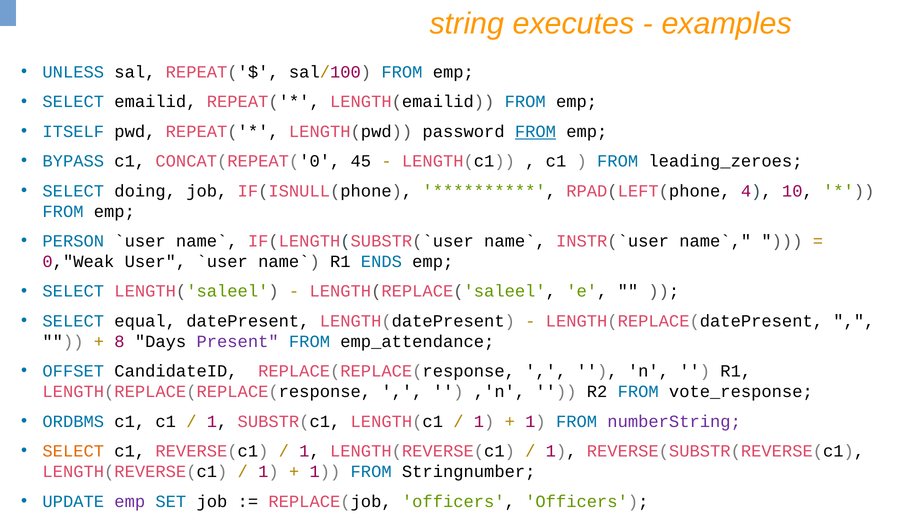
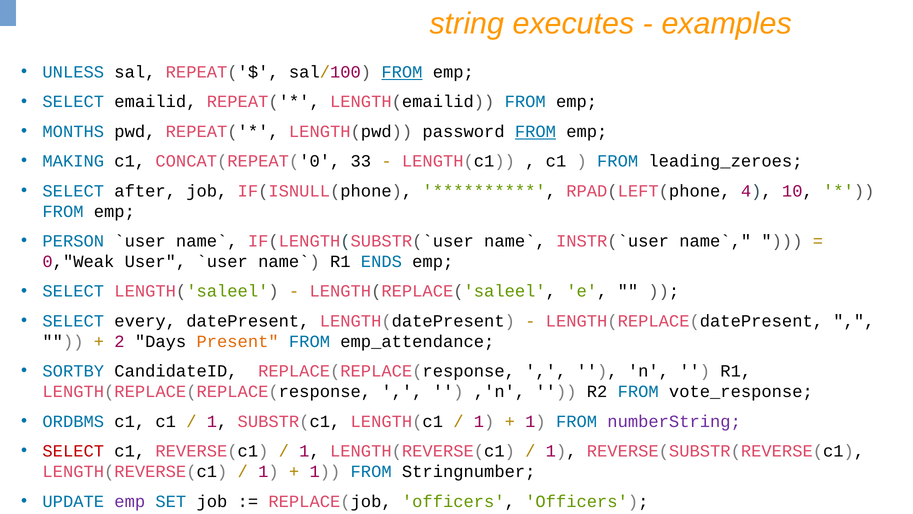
FROM at (402, 72) underline: none -> present
ITSELF: ITSELF -> MONTHS
BYPASS: BYPASS -> MAKING
45: 45 -> 33
doing: doing -> after
equal: equal -> every
8: 8 -> 2
Present colour: purple -> orange
OFFSET: OFFSET -> SORTBY
SELECT at (73, 451) colour: orange -> red
